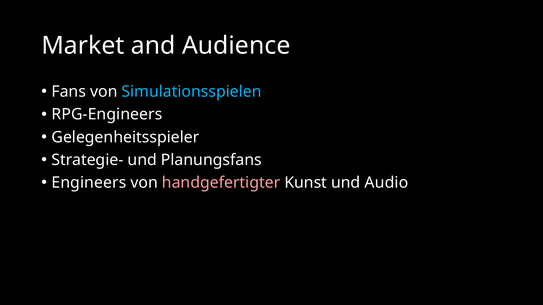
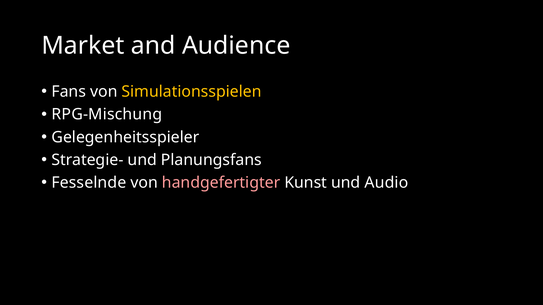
Simulationsspielen colour: light blue -> yellow
RPG-Engineers: RPG-Engineers -> RPG-Mischung
Engineers: Engineers -> Fesselnde
